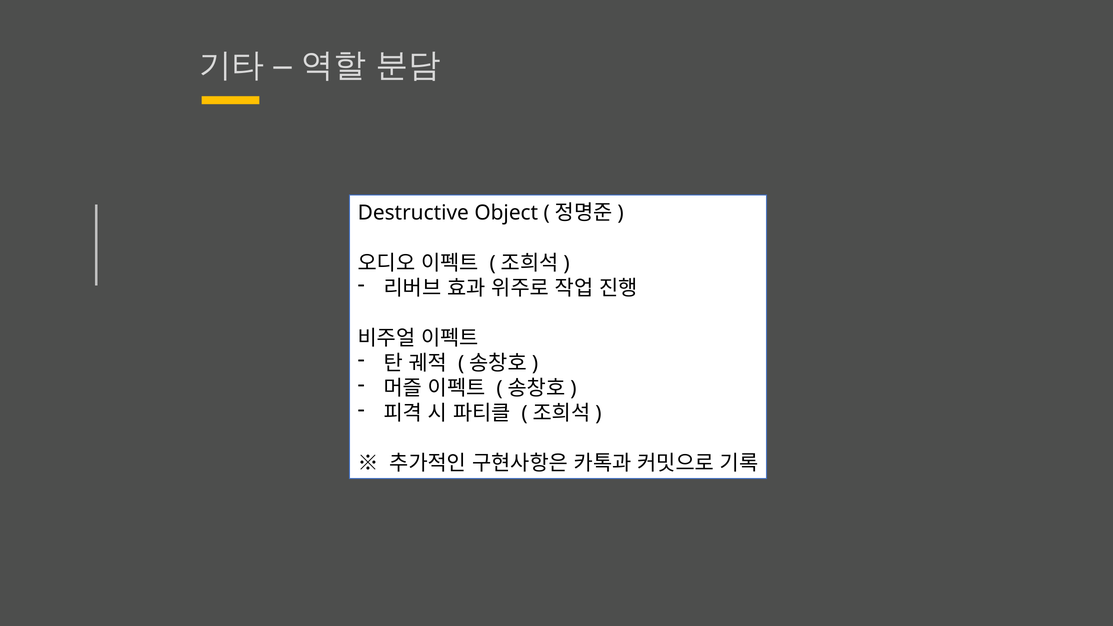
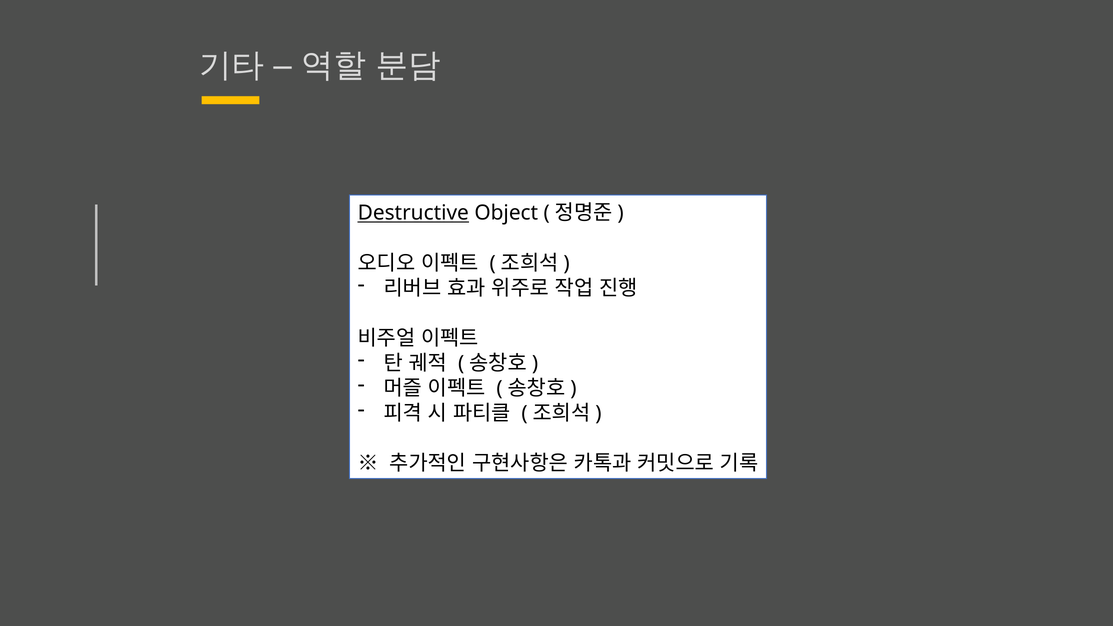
Destructive underline: none -> present
